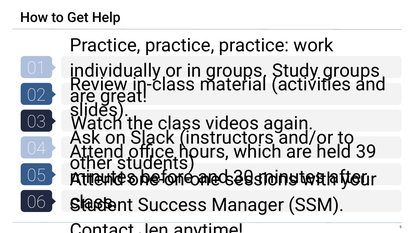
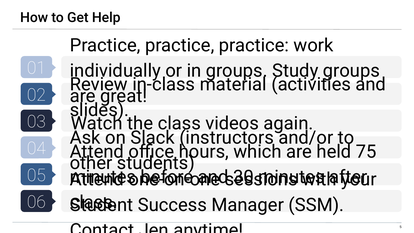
39: 39 -> 75
